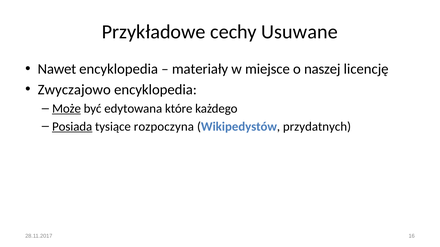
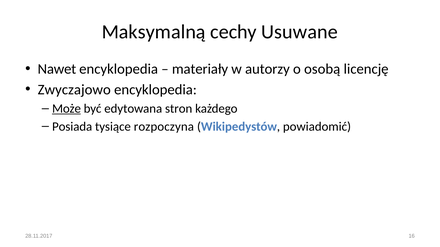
Przykładowe: Przykładowe -> Maksymalną
miejsce: miejsce -> autorzy
naszej: naszej -> osobą
które: które -> stron
Posiada underline: present -> none
przydatnych: przydatnych -> powiadomić
